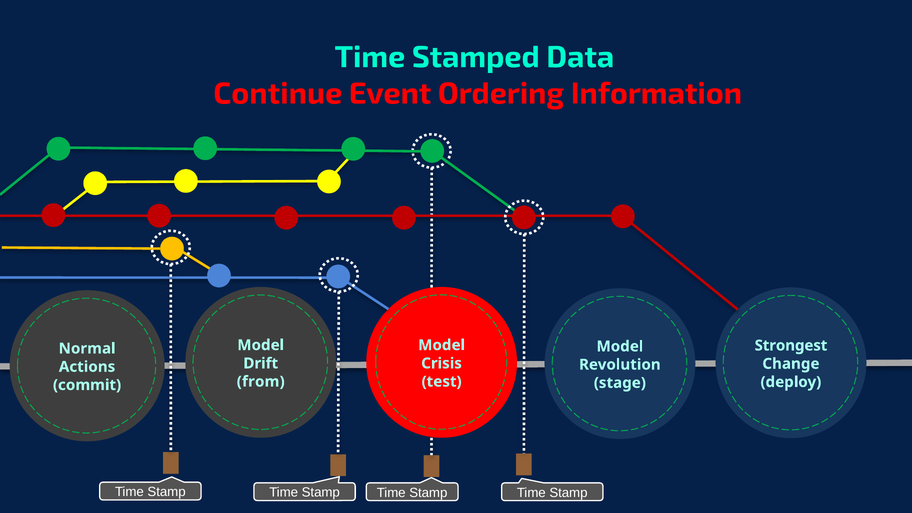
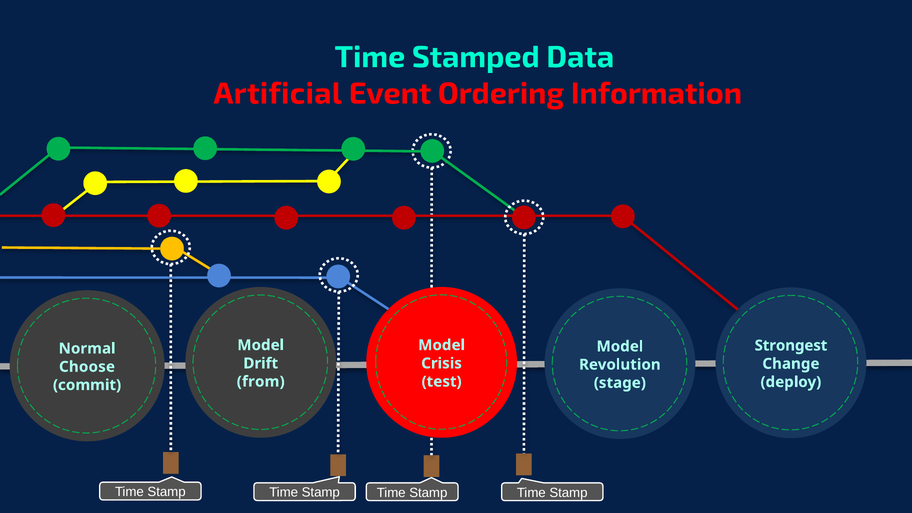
Continue: Continue -> Artificial
Actions: Actions -> Choose
